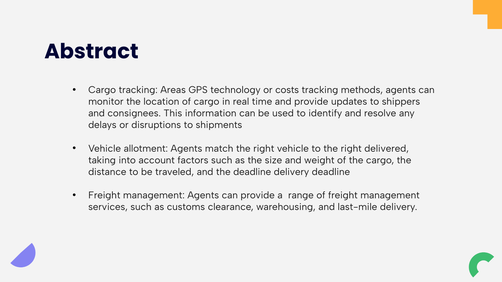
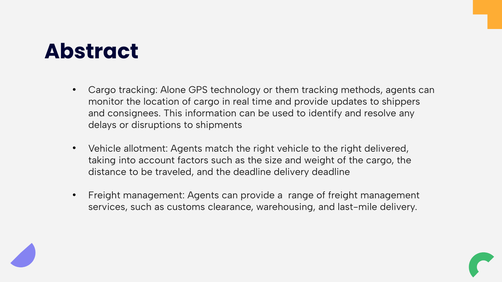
Areas: Areas -> Alone
costs: costs -> them
